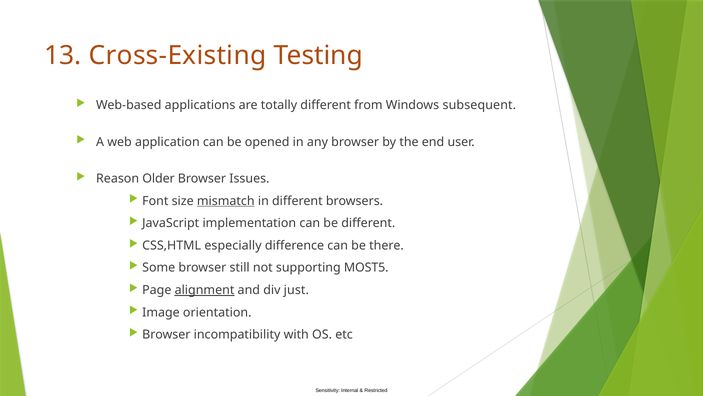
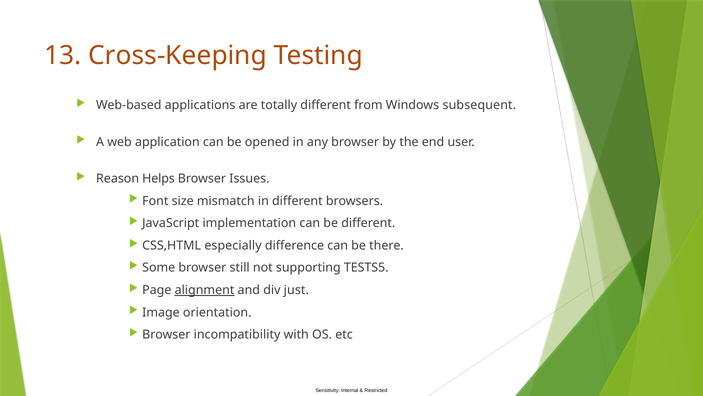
Cross-Existing: Cross-Existing -> Cross-Keeping
Older: Older -> Helps
mismatch underline: present -> none
MOST5: MOST5 -> TESTS5
